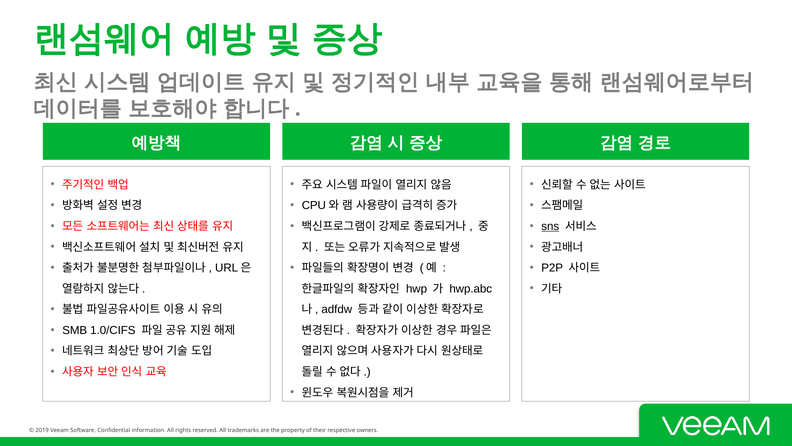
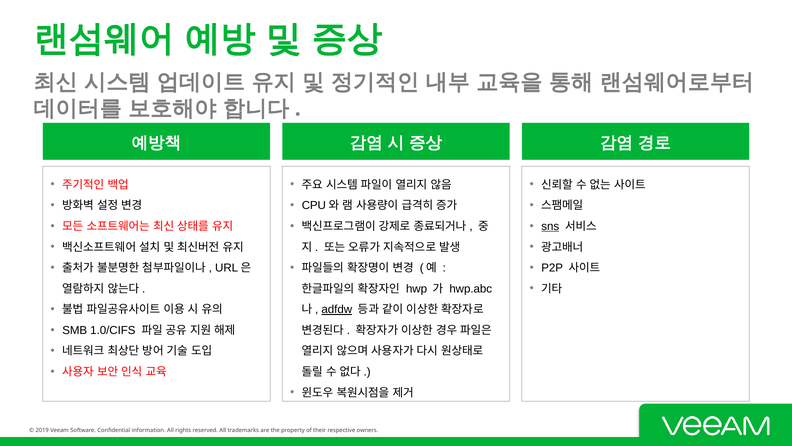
adfdw underline: none -> present
